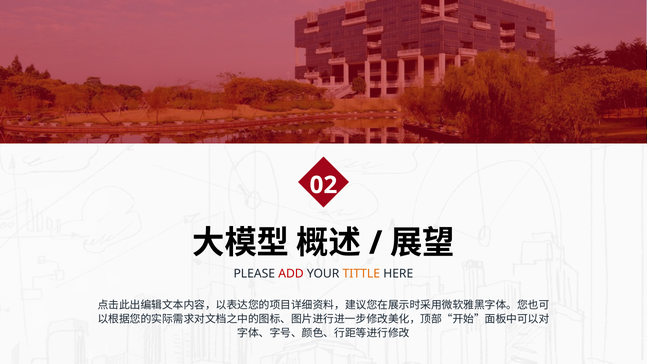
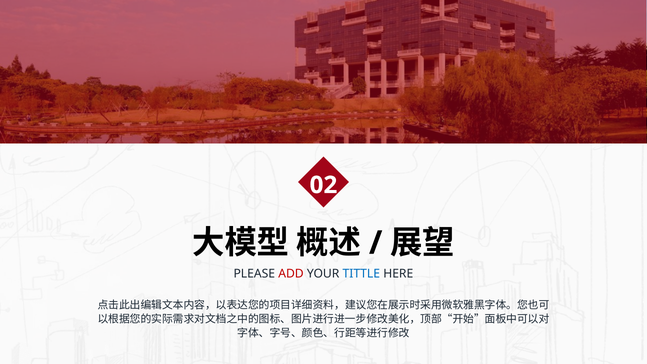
TITTLE colour: orange -> blue
